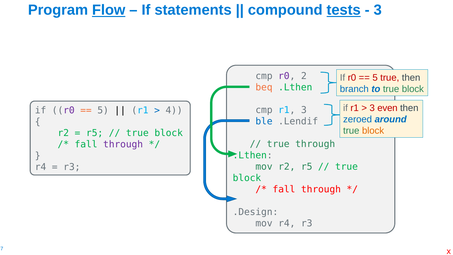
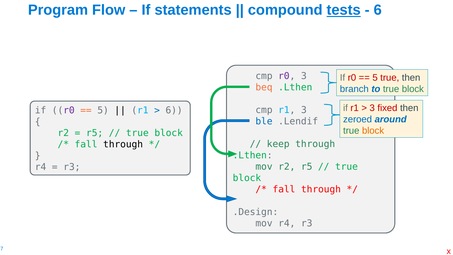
Flow underline: present -> none
3 at (378, 10): 3 -> 6
r0 2: 2 -> 3
even: even -> fixed
4 at (174, 110): 4 -> 6
true at (278, 144): true -> keep
through at (123, 144) colour: purple -> black
